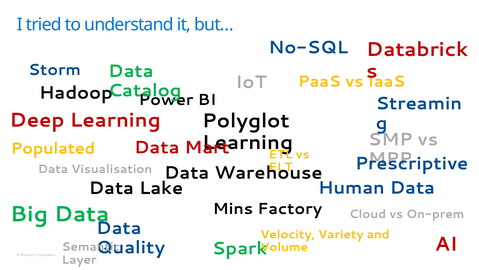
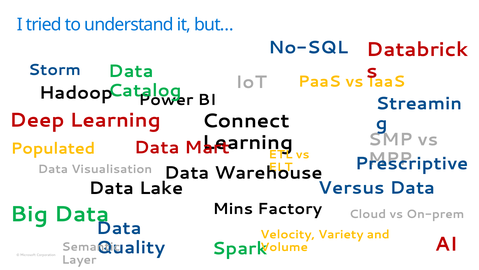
Polyglot: Polyglot -> Connect
Human: Human -> Versus
